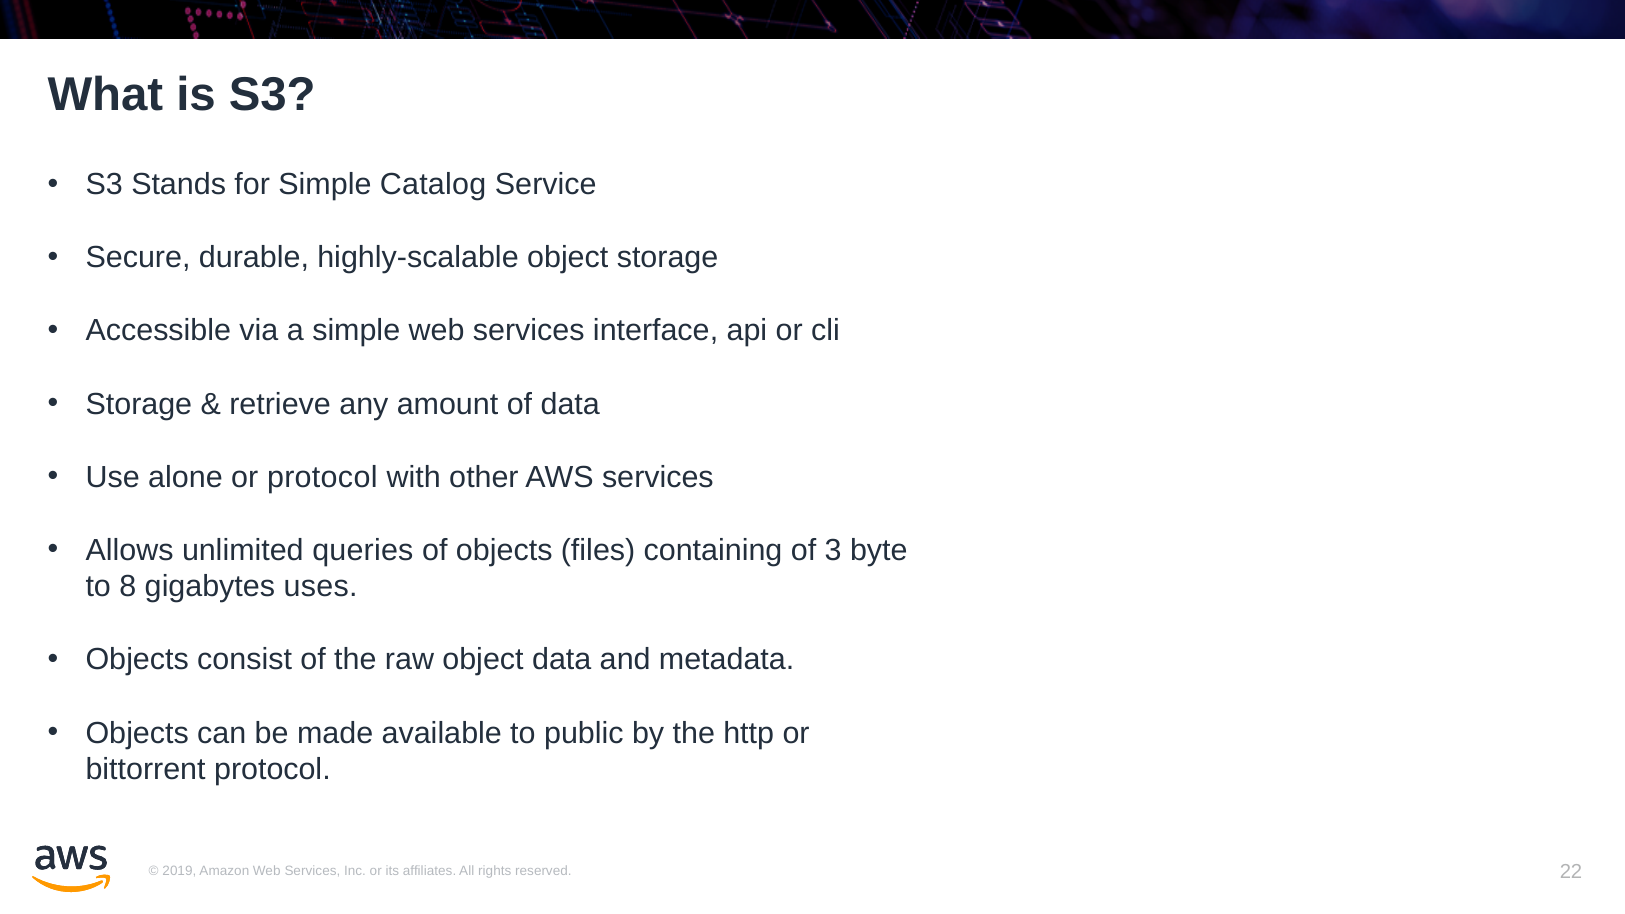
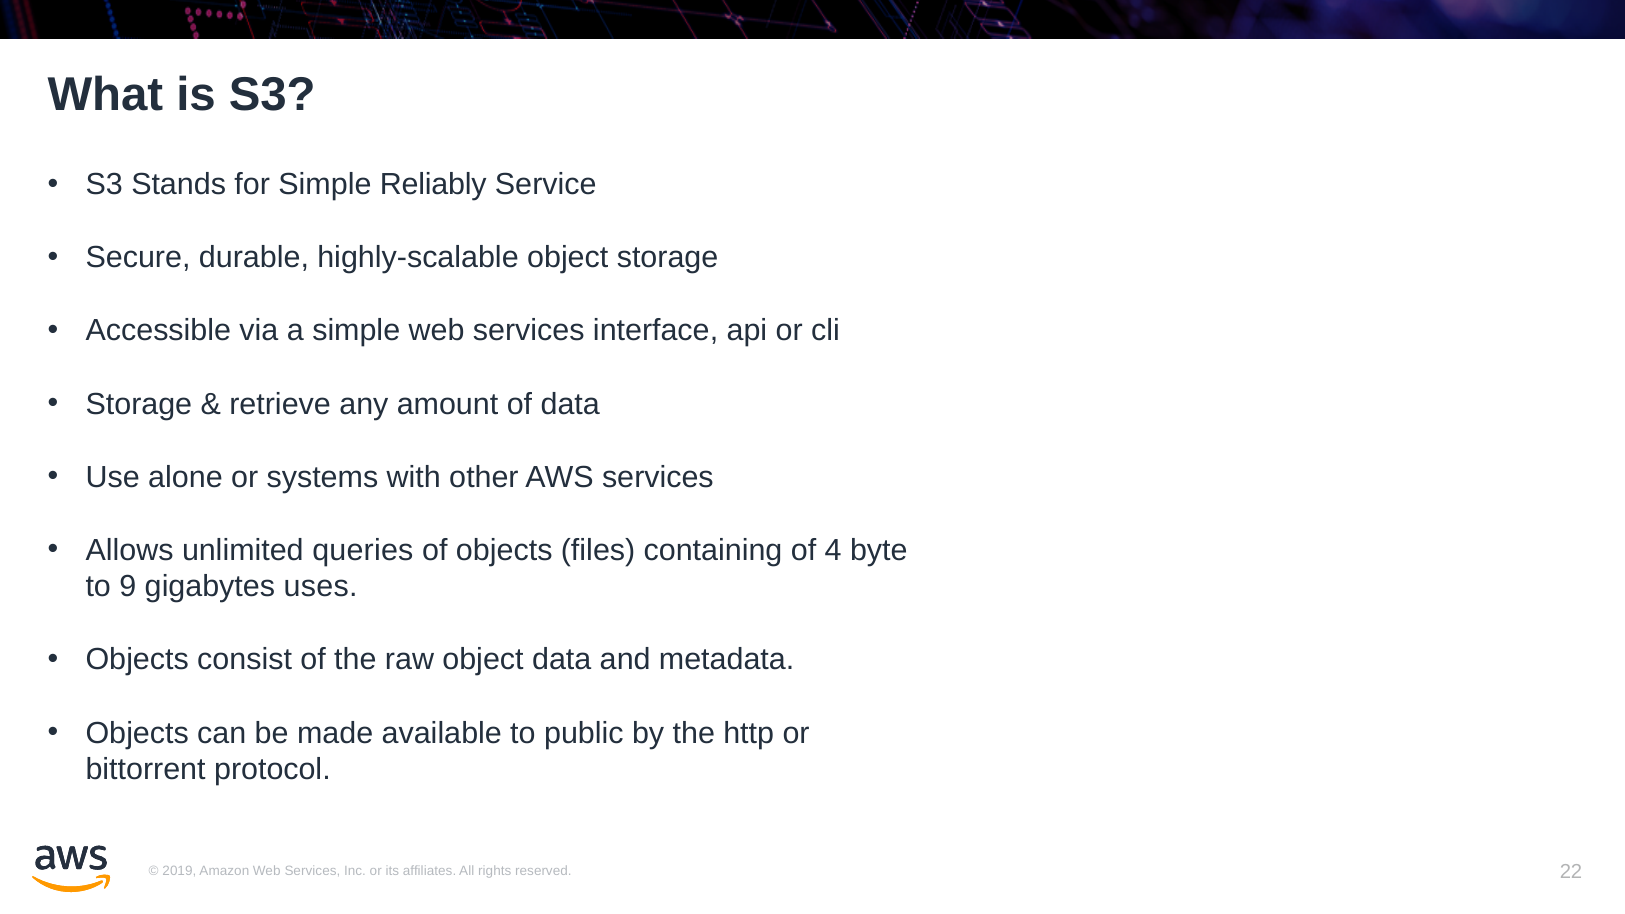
Catalog: Catalog -> Reliably
or protocol: protocol -> systems
3: 3 -> 4
8: 8 -> 9
